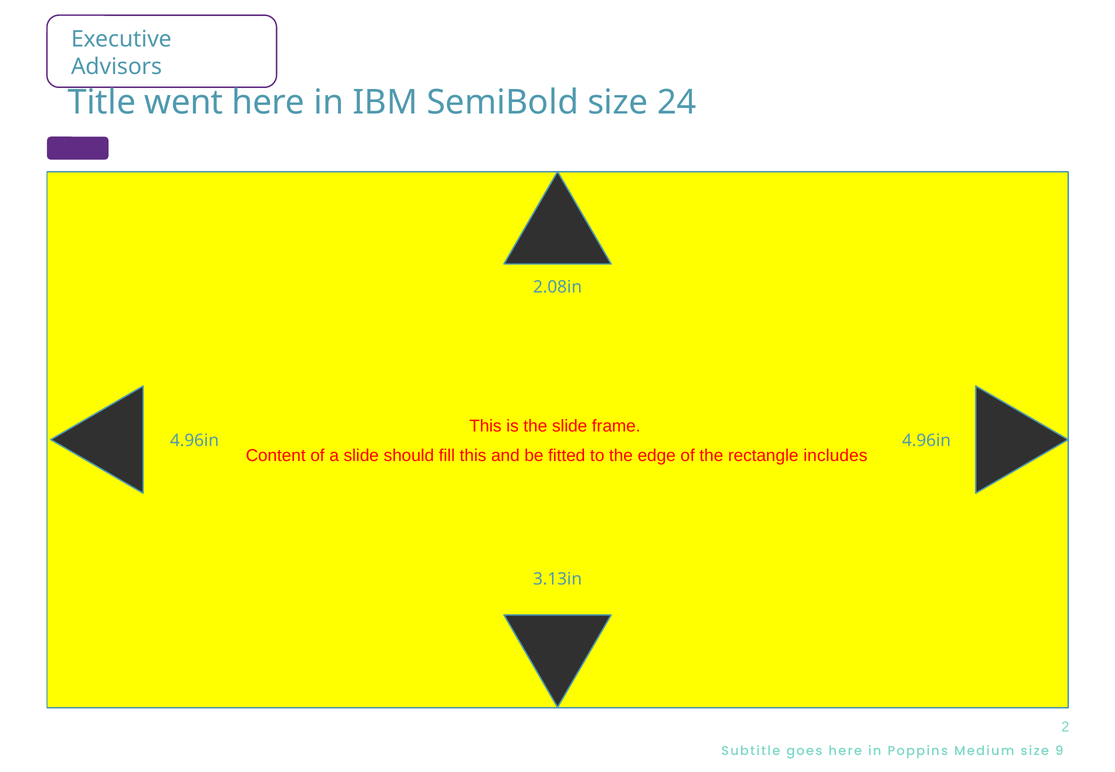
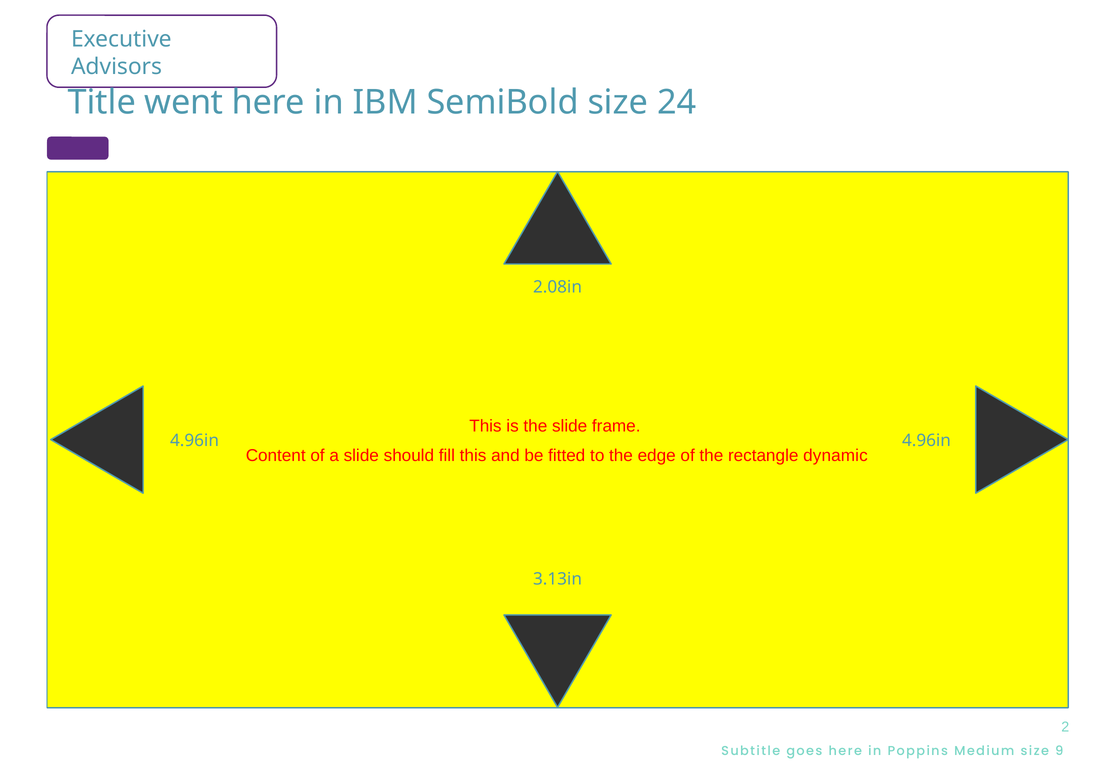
includes: includes -> dynamic
